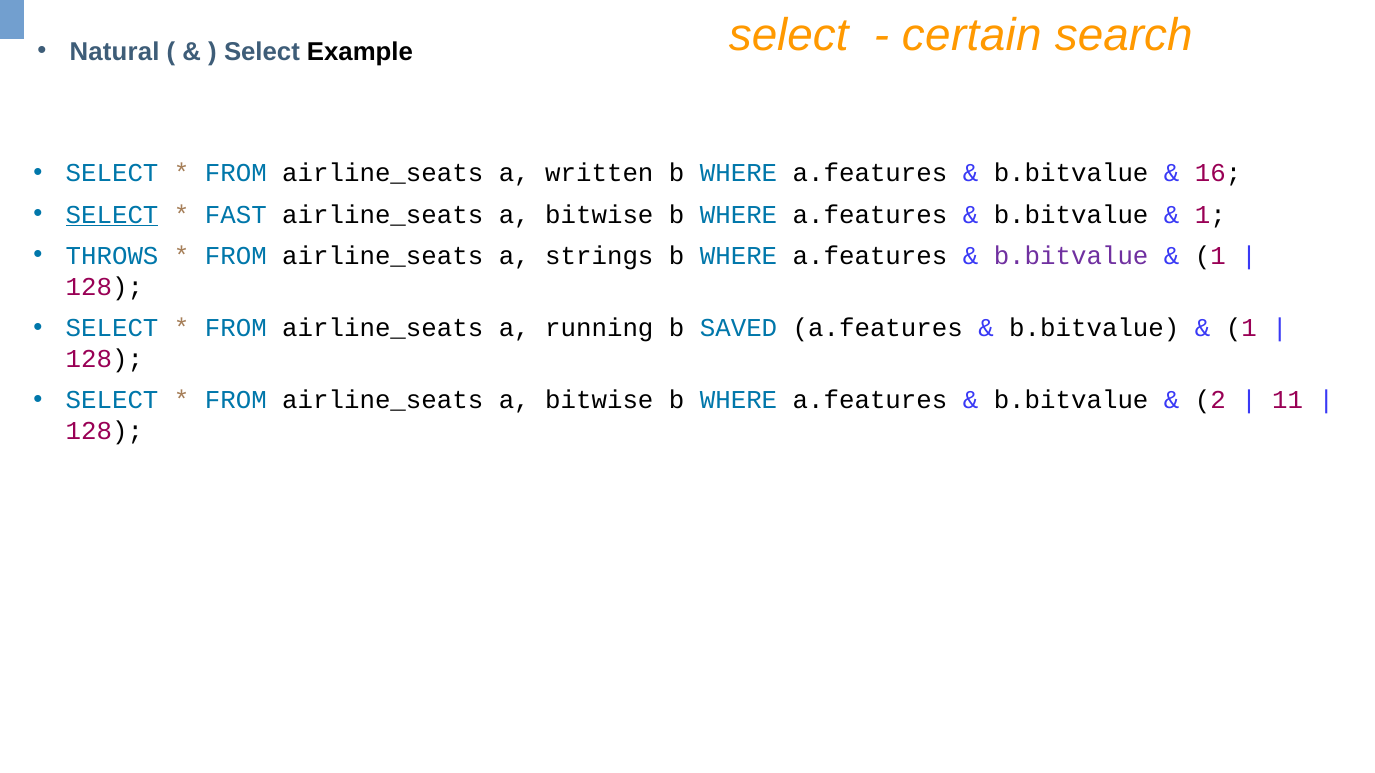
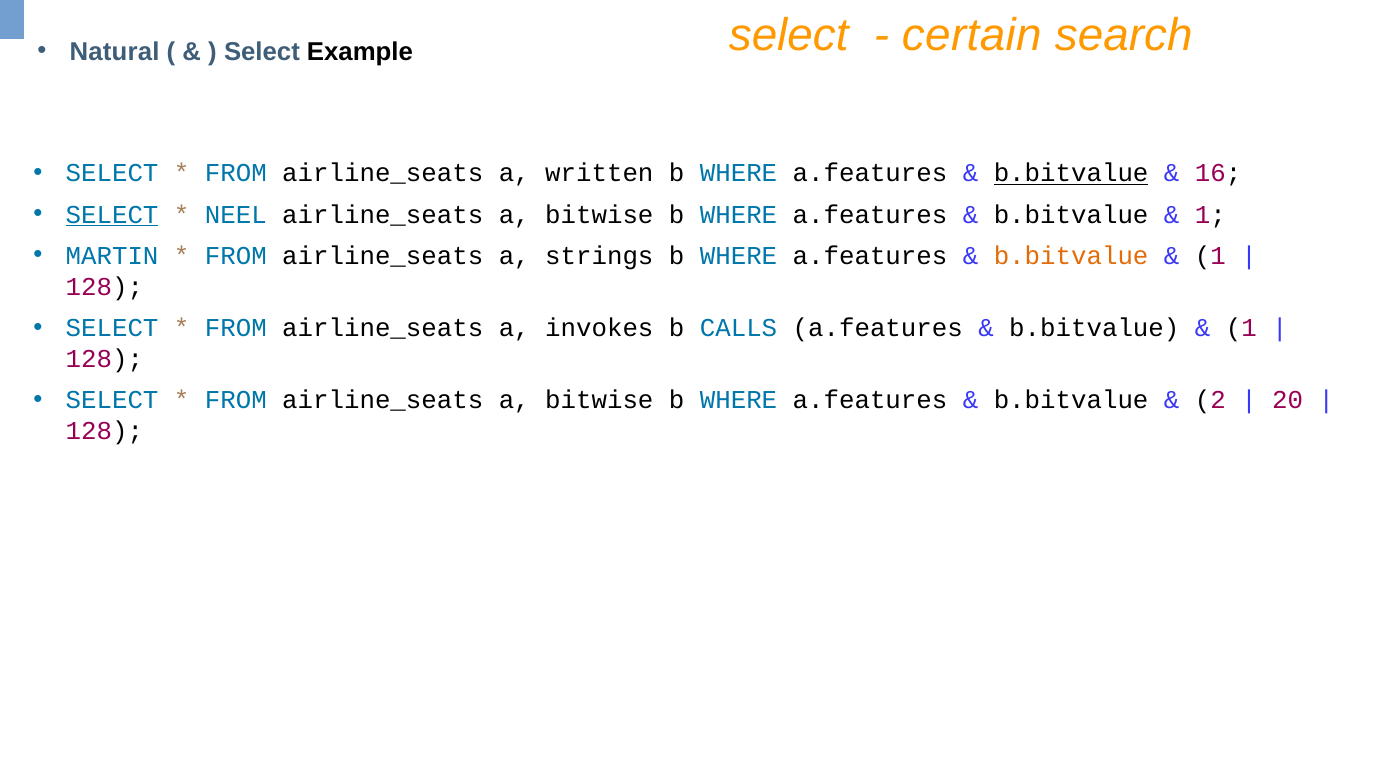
b.bitvalue at (1071, 174) underline: none -> present
FAST: FAST -> NEEL
THROWS: THROWS -> MARTIN
b.bitvalue at (1071, 256) colour: purple -> orange
running: running -> invokes
SAVED: SAVED -> CALLS
11: 11 -> 20
